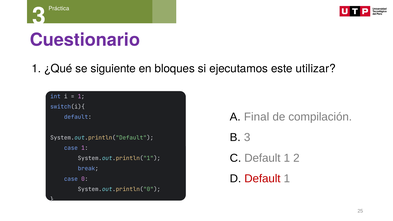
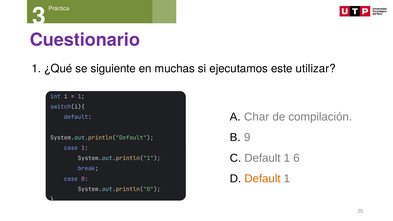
bloques: bloques -> muchas
Final: Final -> Char
3 at (247, 137): 3 -> 9
2: 2 -> 6
Default at (262, 179) colour: red -> orange
